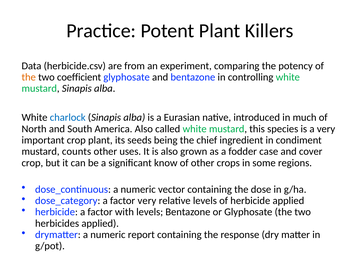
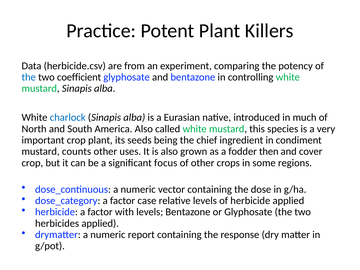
the at (29, 77) colour: orange -> blue
case: case -> then
know: know -> focus
factor very: very -> case
